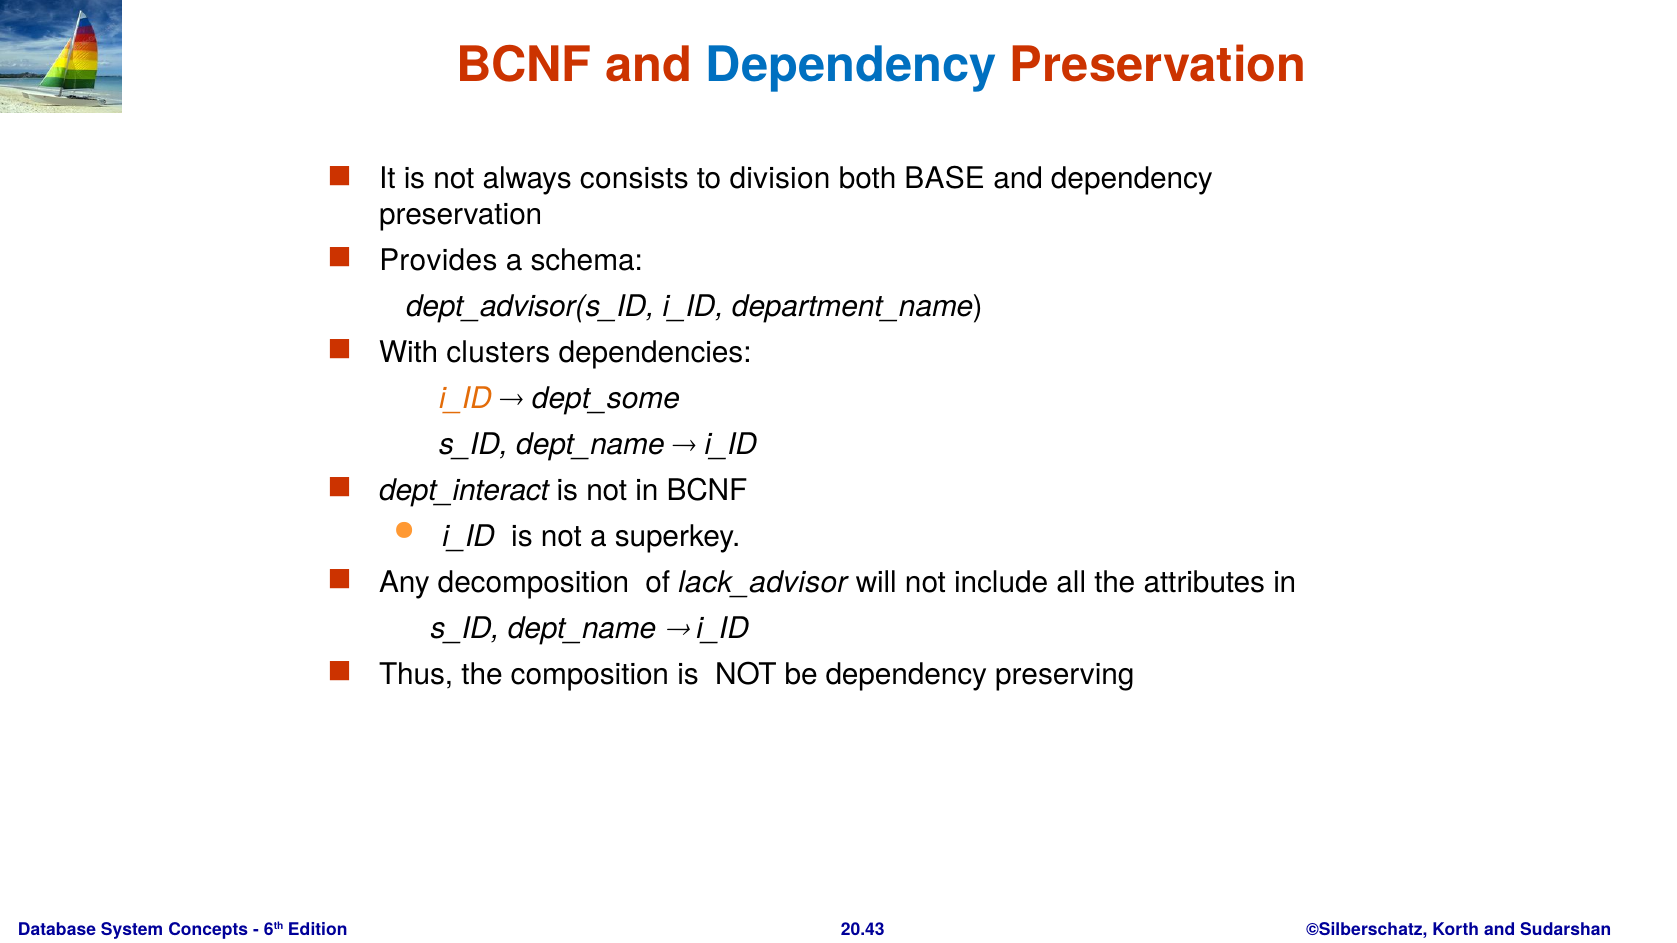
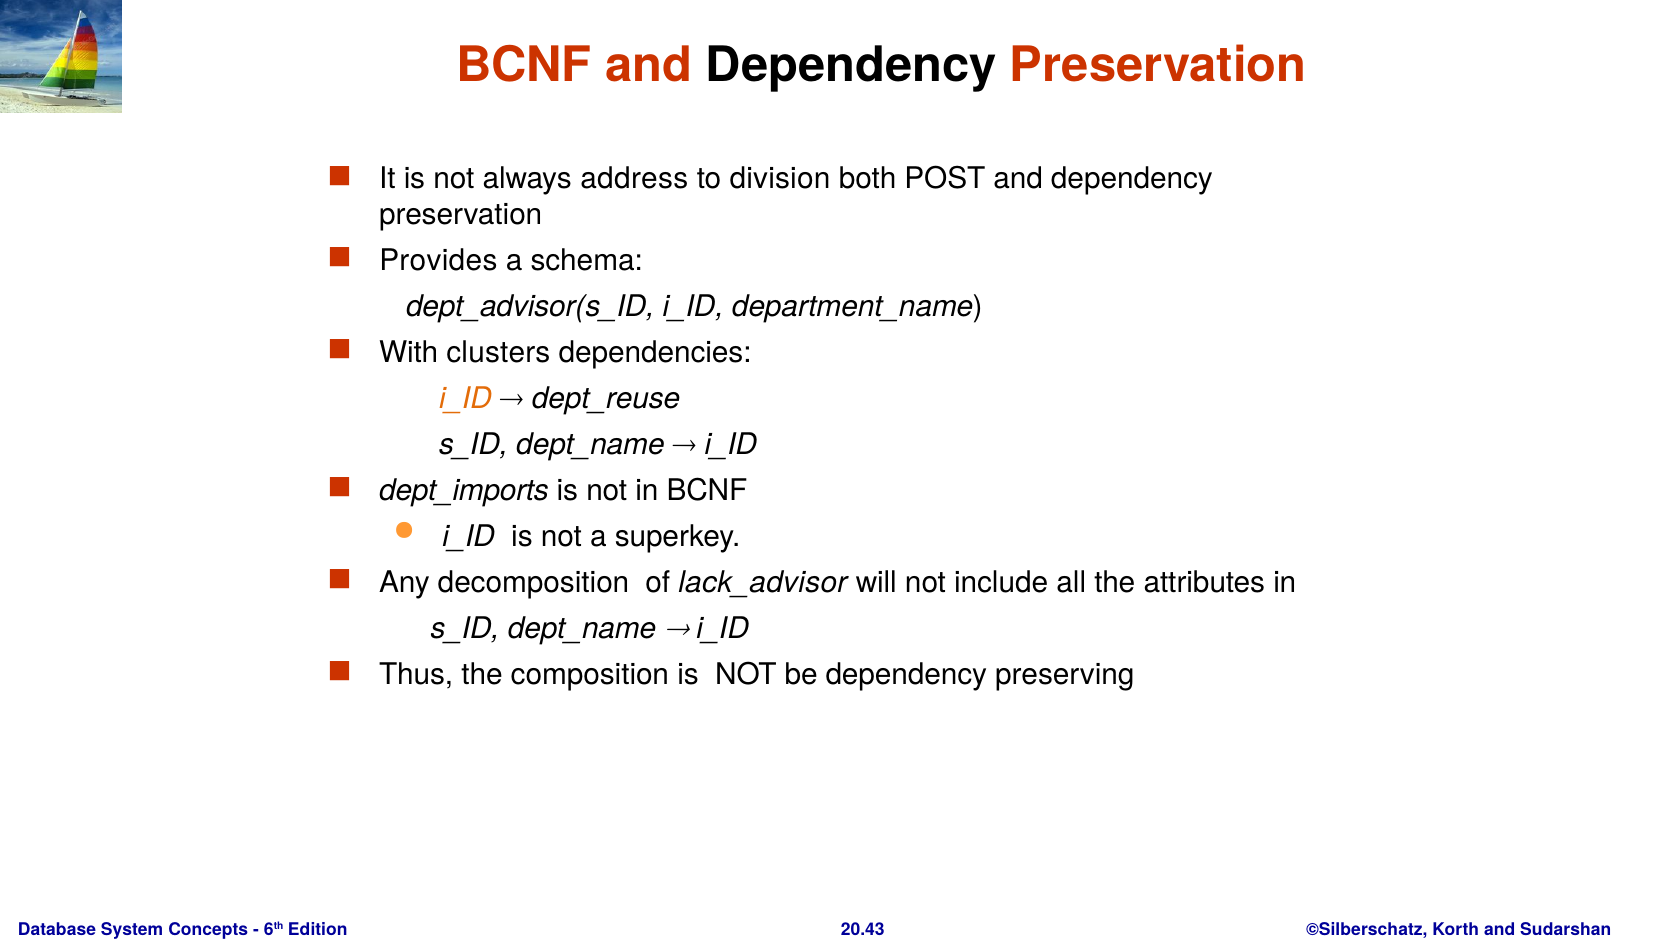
Dependency at (851, 66) colour: blue -> black
consists: consists -> address
BASE: BASE -> POST
dept_some: dept_some -> dept_reuse
dept_interact: dept_interact -> dept_imports
